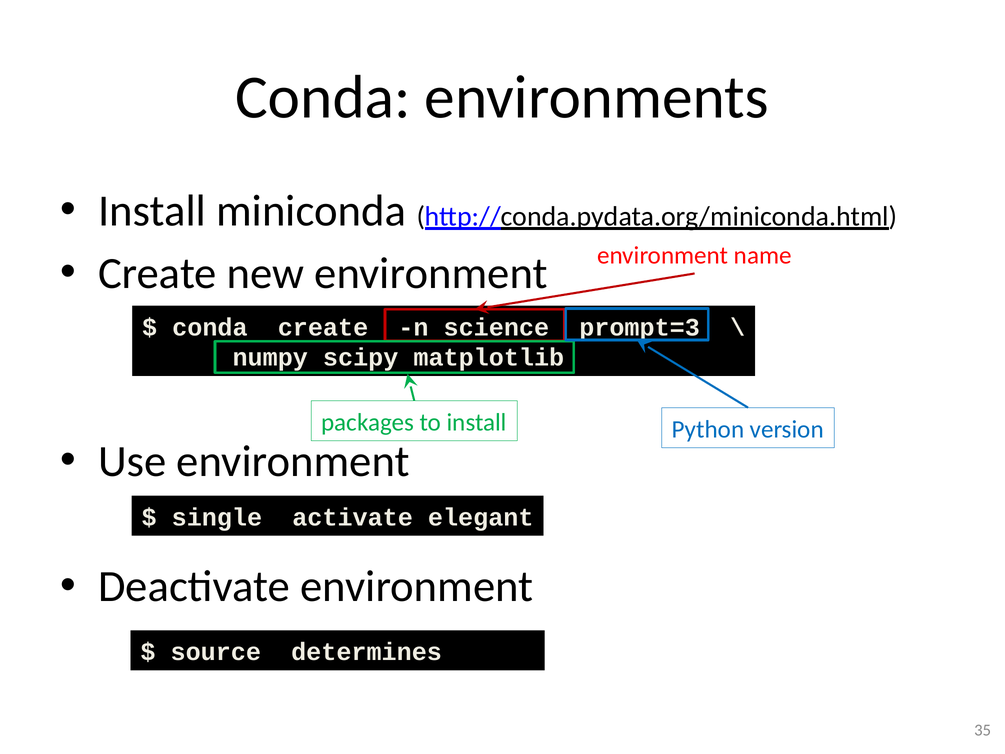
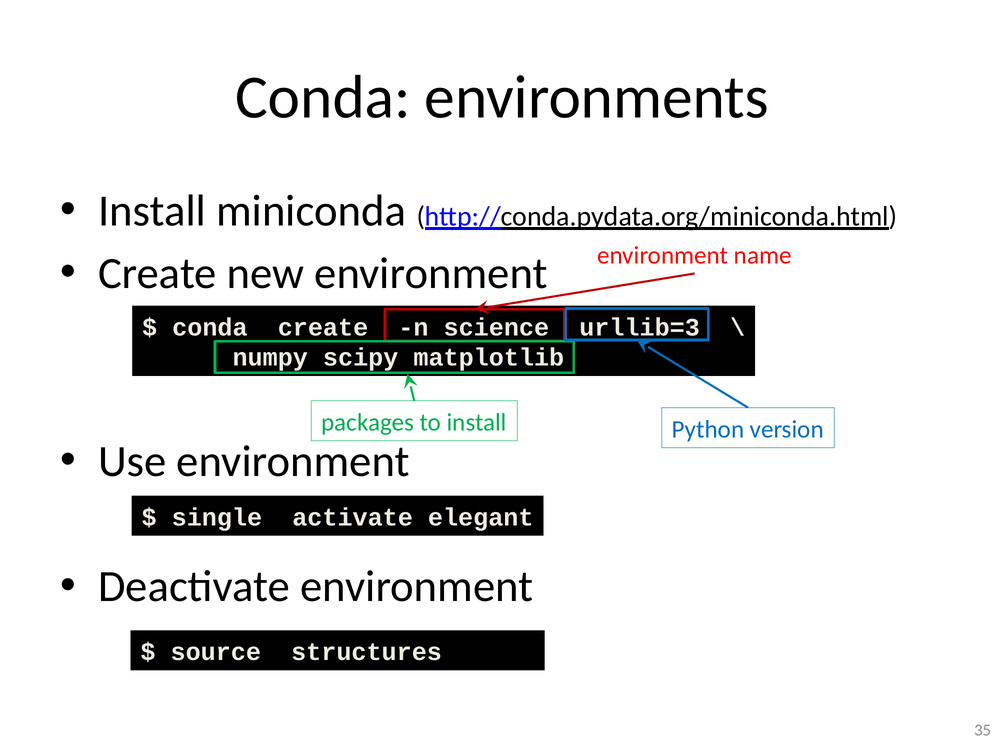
prompt=3: prompt=3 -> urllib=3
determines: determines -> structures
